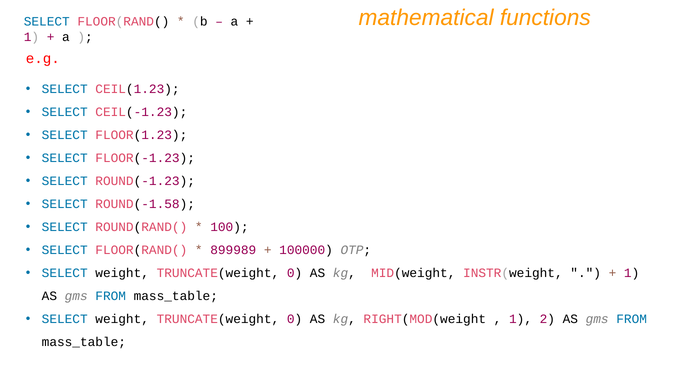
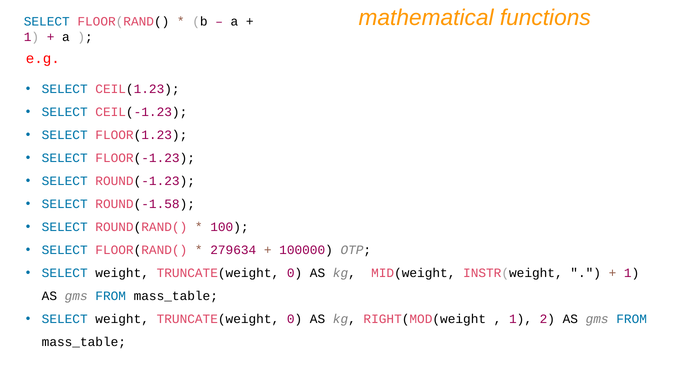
899989: 899989 -> 279634
